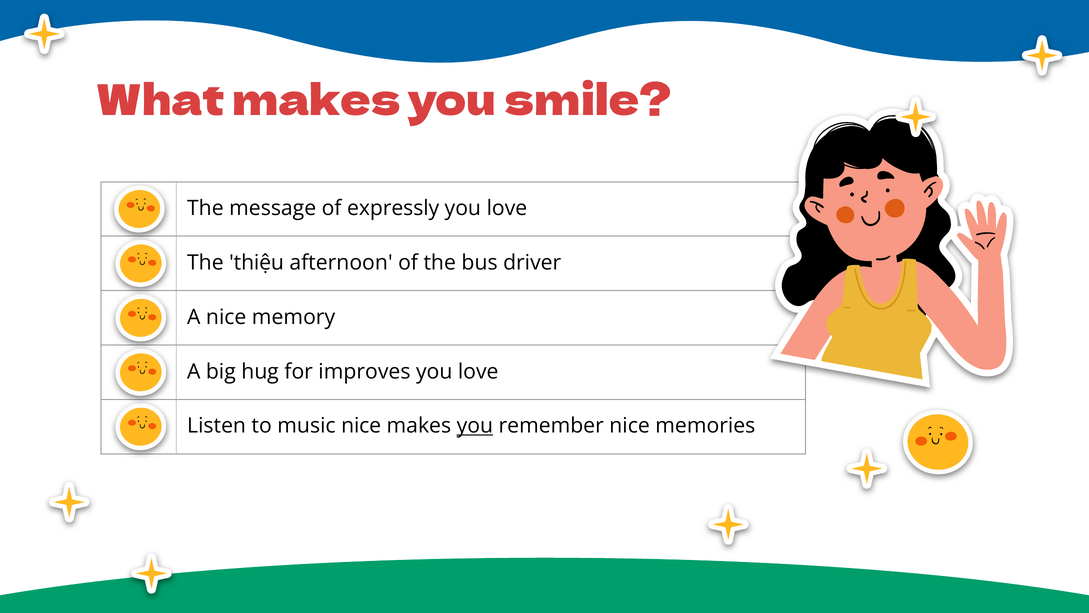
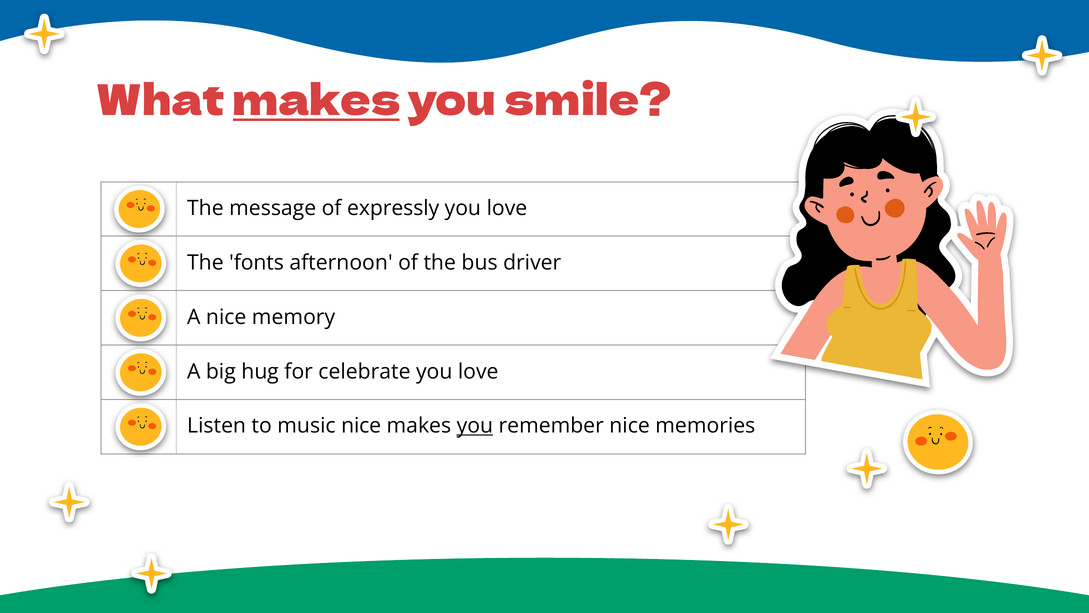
makes at (316, 101) underline: none -> present
thiệu: thiệu -> fonts
improves: improves -> celebrate
